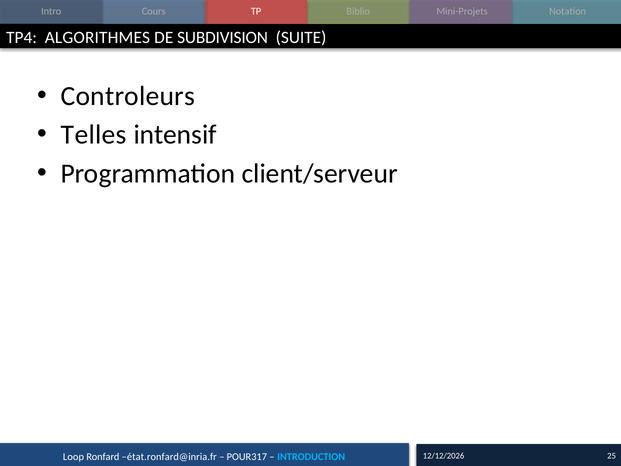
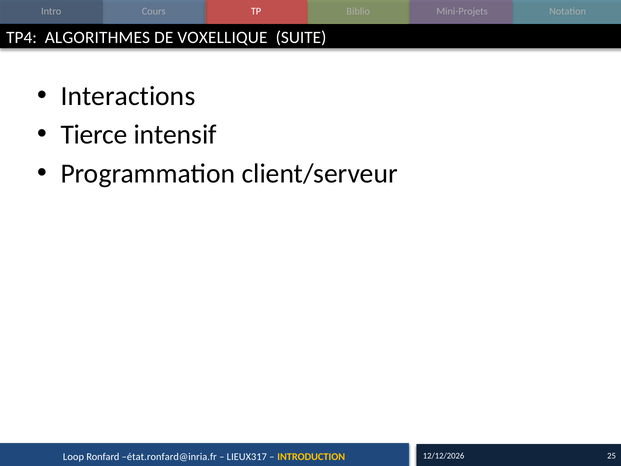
SUBDIVISION: SUBDIVISION -> VOXELLIQUE
Controleurs: Controleurs -> Interactions
Telles: Telles -> Tierce
POUR317: POUR317 -> LIEUX317
INTRODUCTION colour: light blue -> yellow
